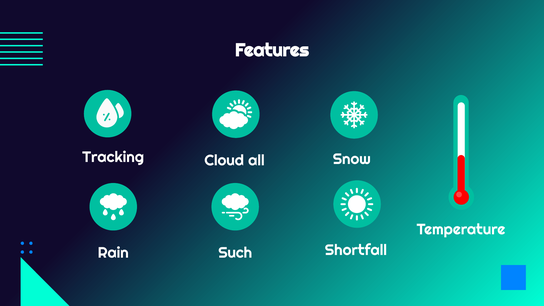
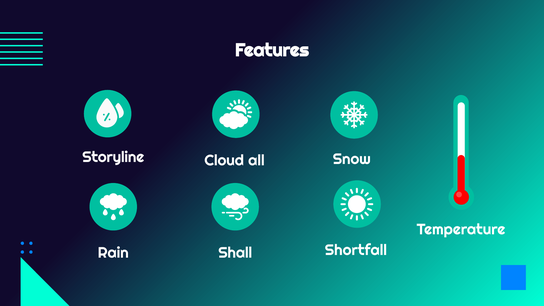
Tracking: Tracking -> Storyline
Such: Such -> Shall
